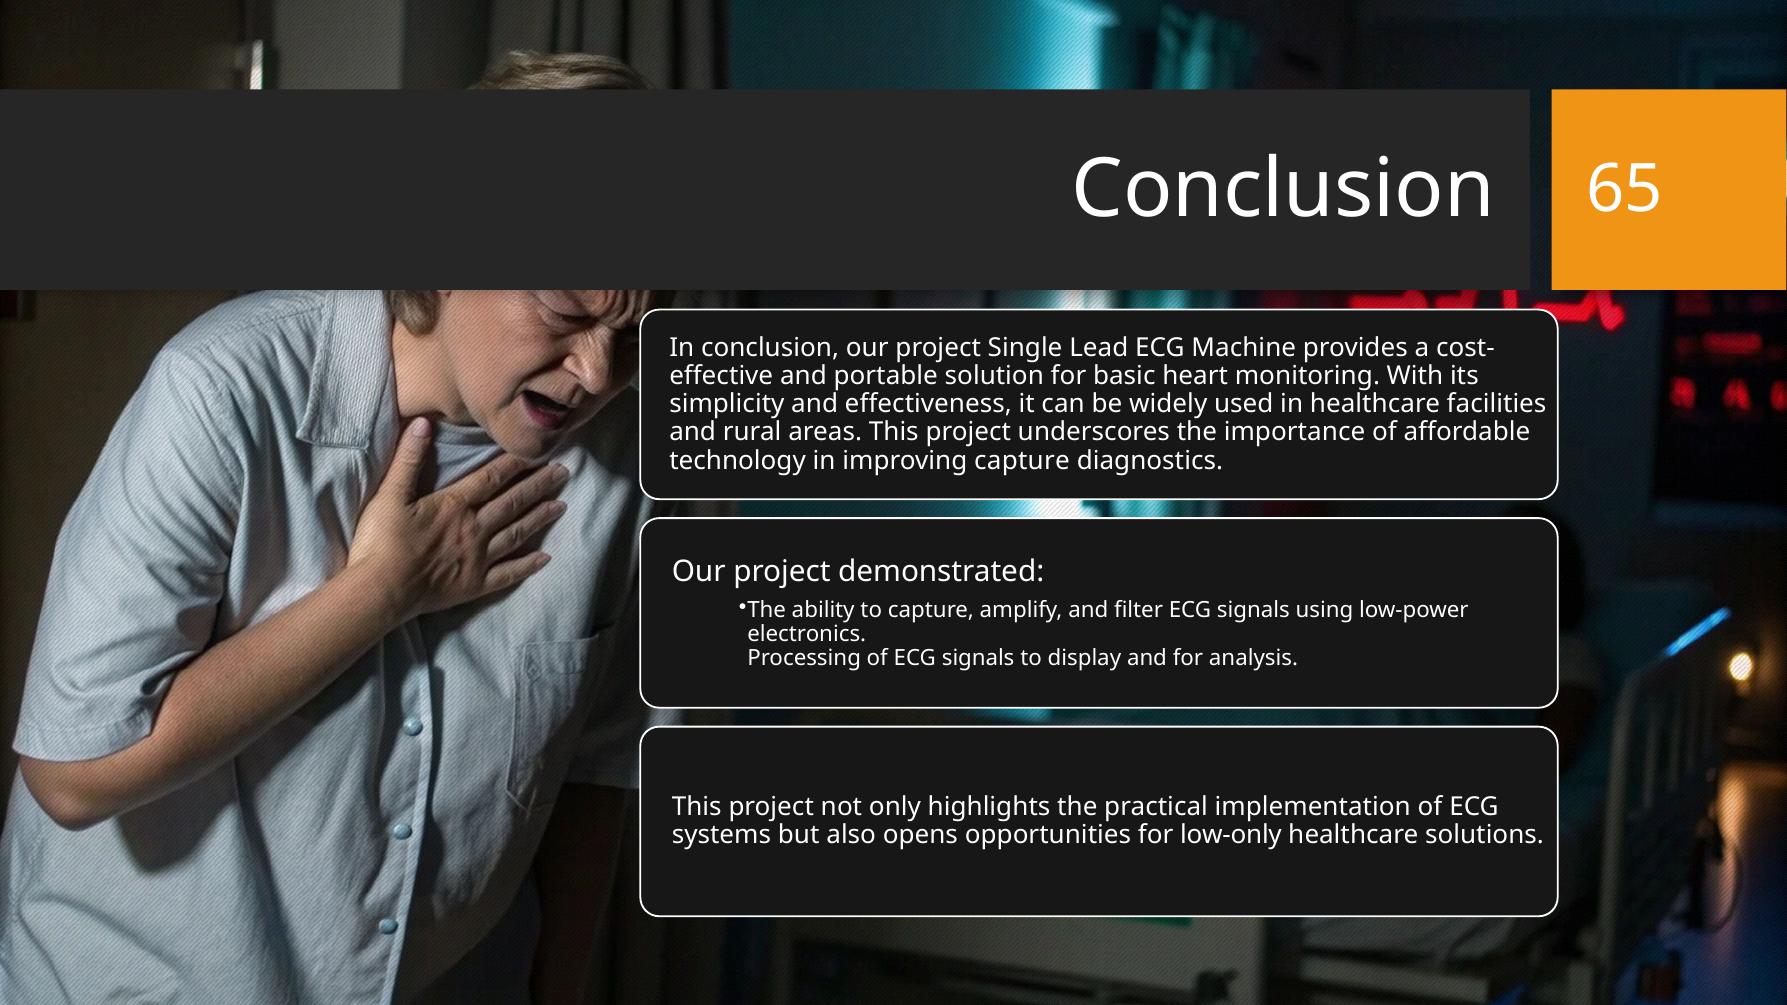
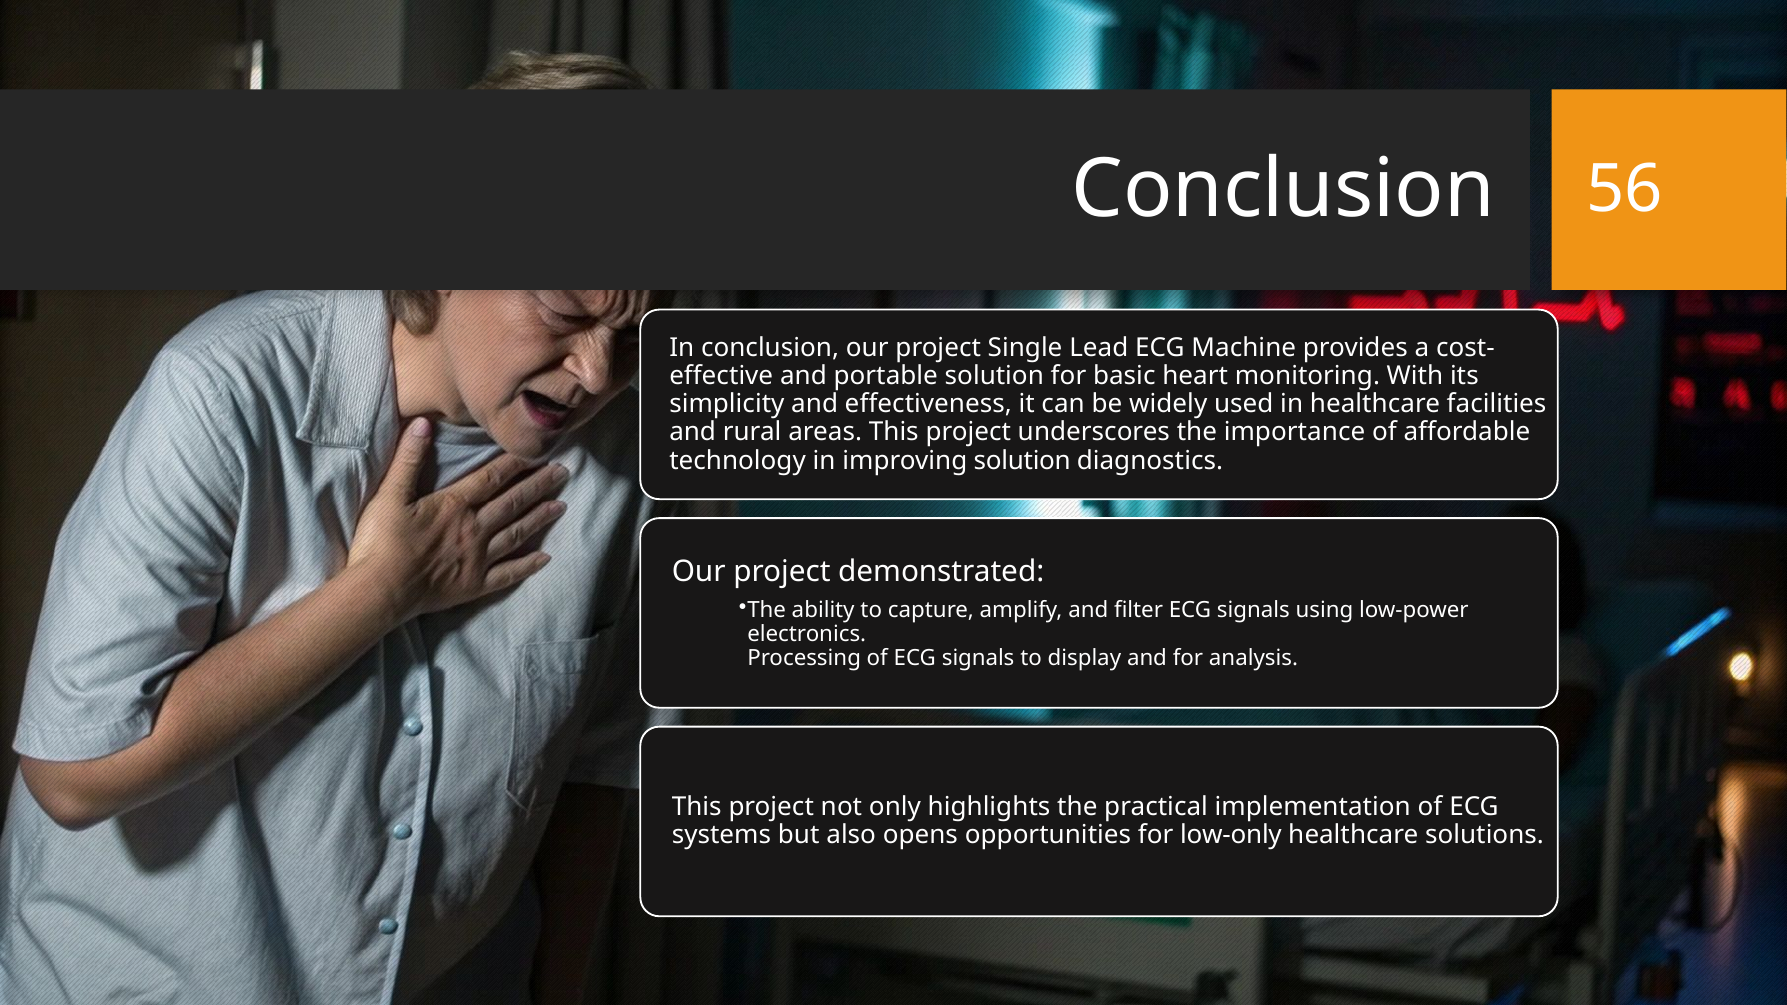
65: 65 -> 56
improving capture: capture -> solution
